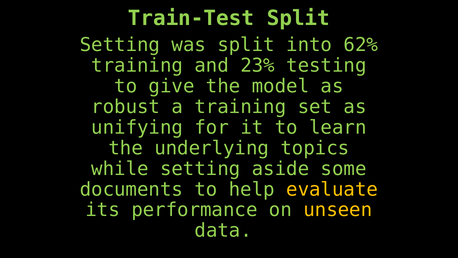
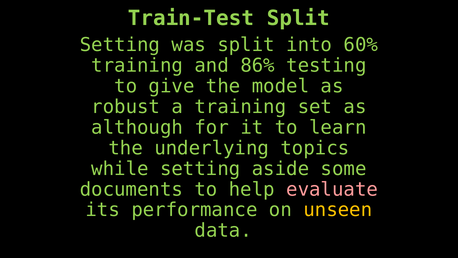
62%: 62% -> 60%
23%: 23% -> 86%
unifying: unifying -> although
evaluate colour: yellow -> pink
